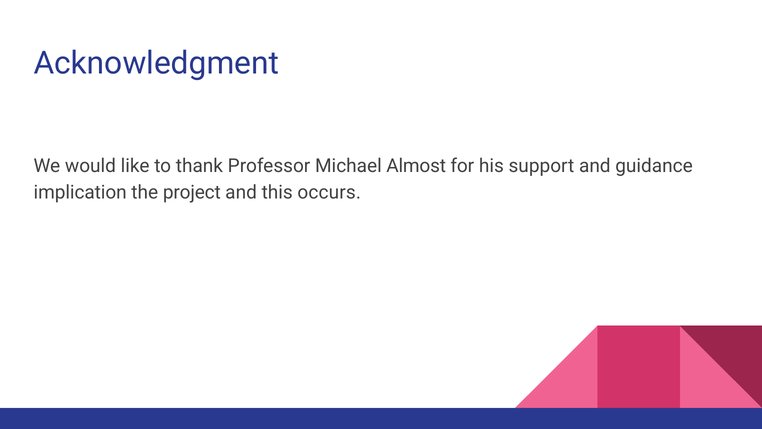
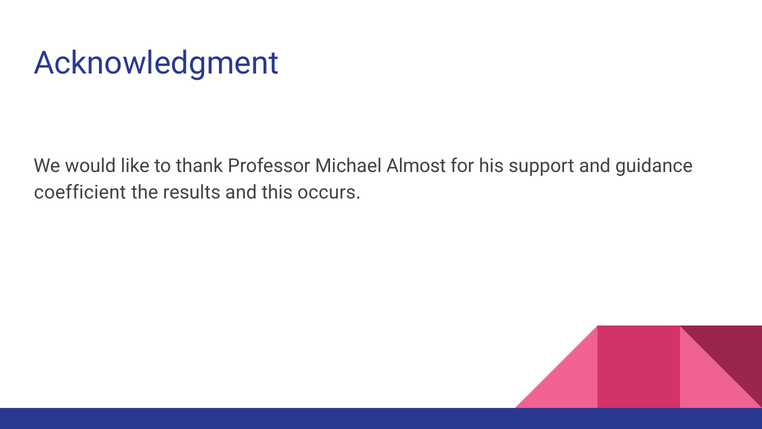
implication: implication -> coefficient
project: project -> results
